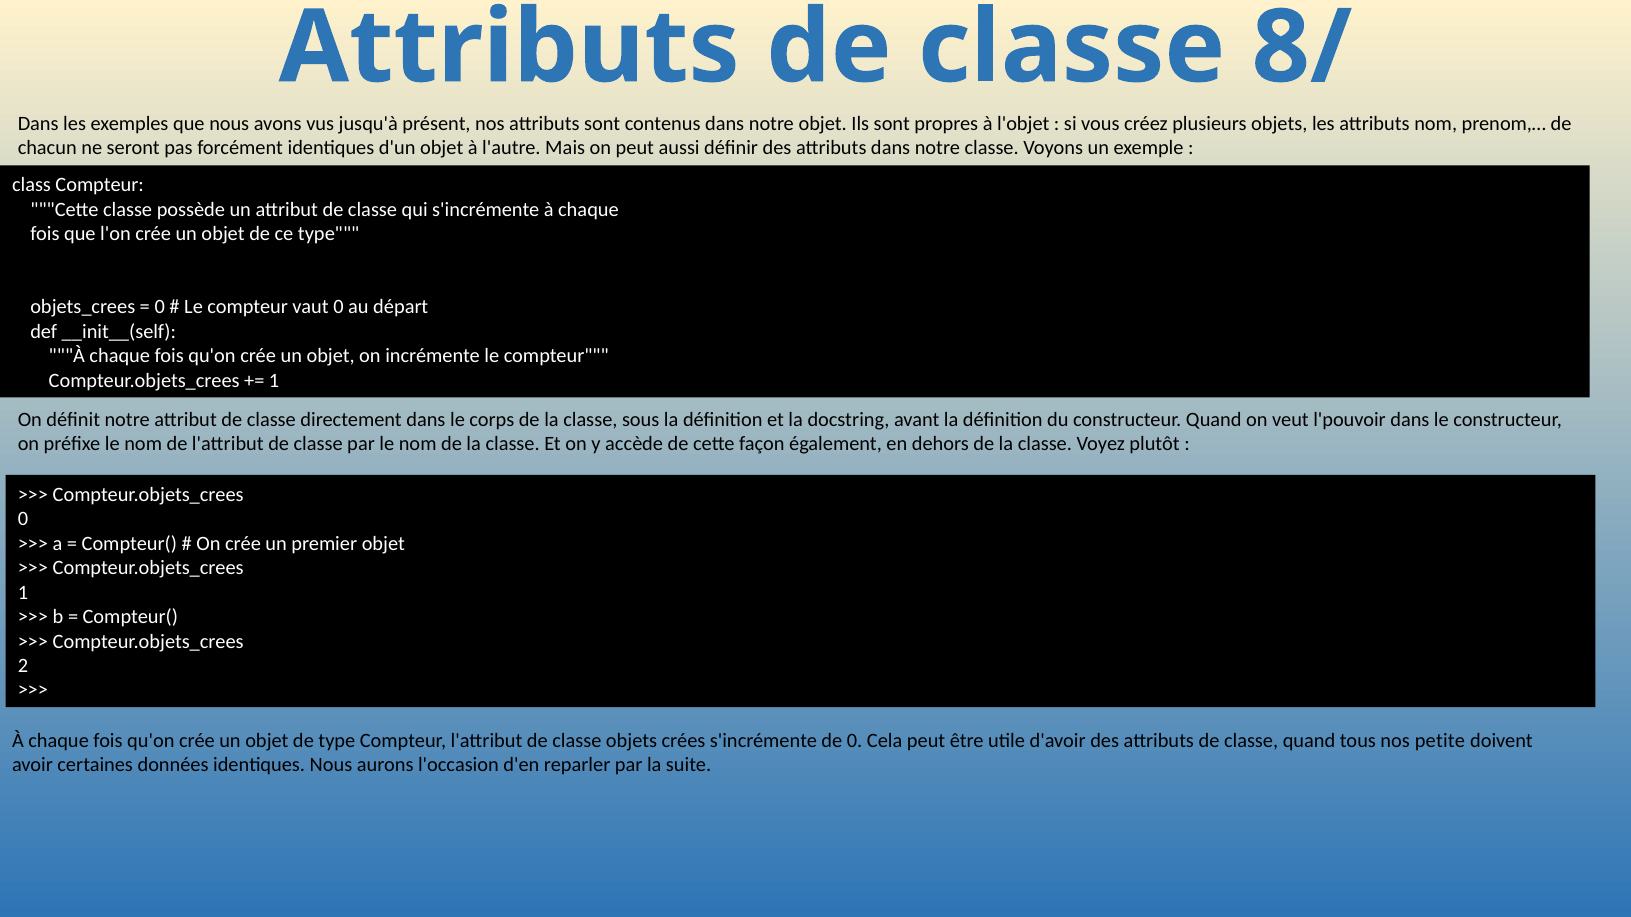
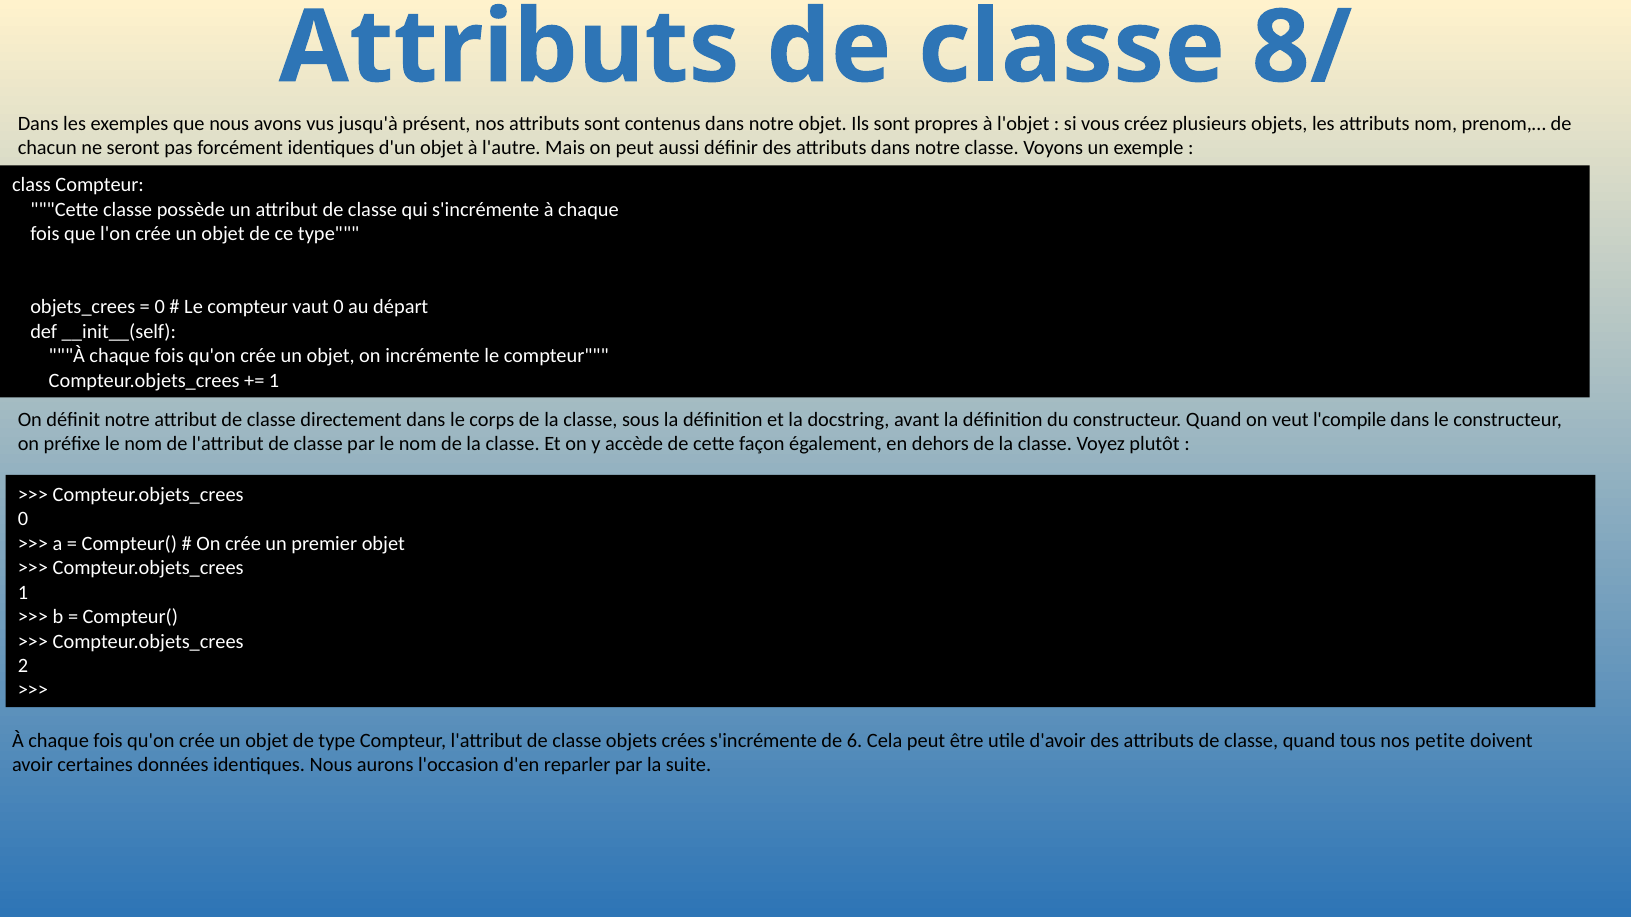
l'pouvoir: l'pouvoir -> l'compile
de 0: 0 -> 6
